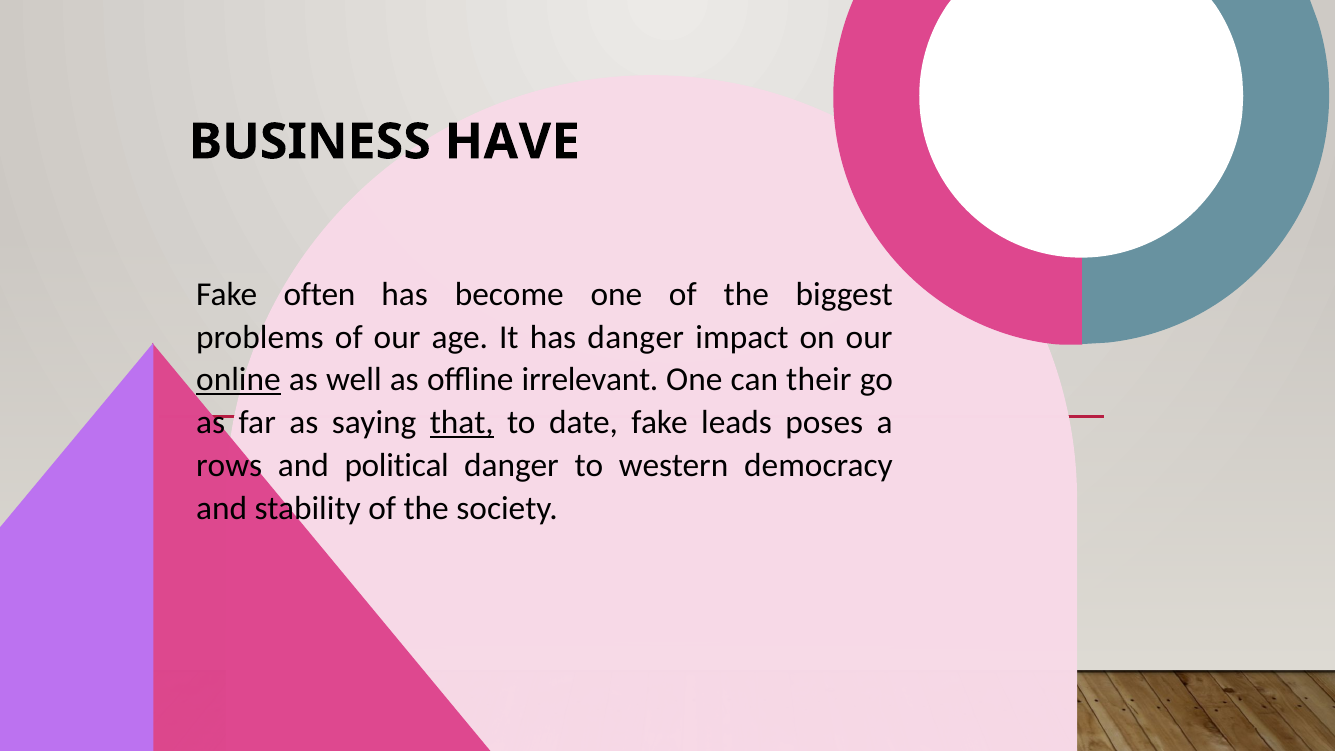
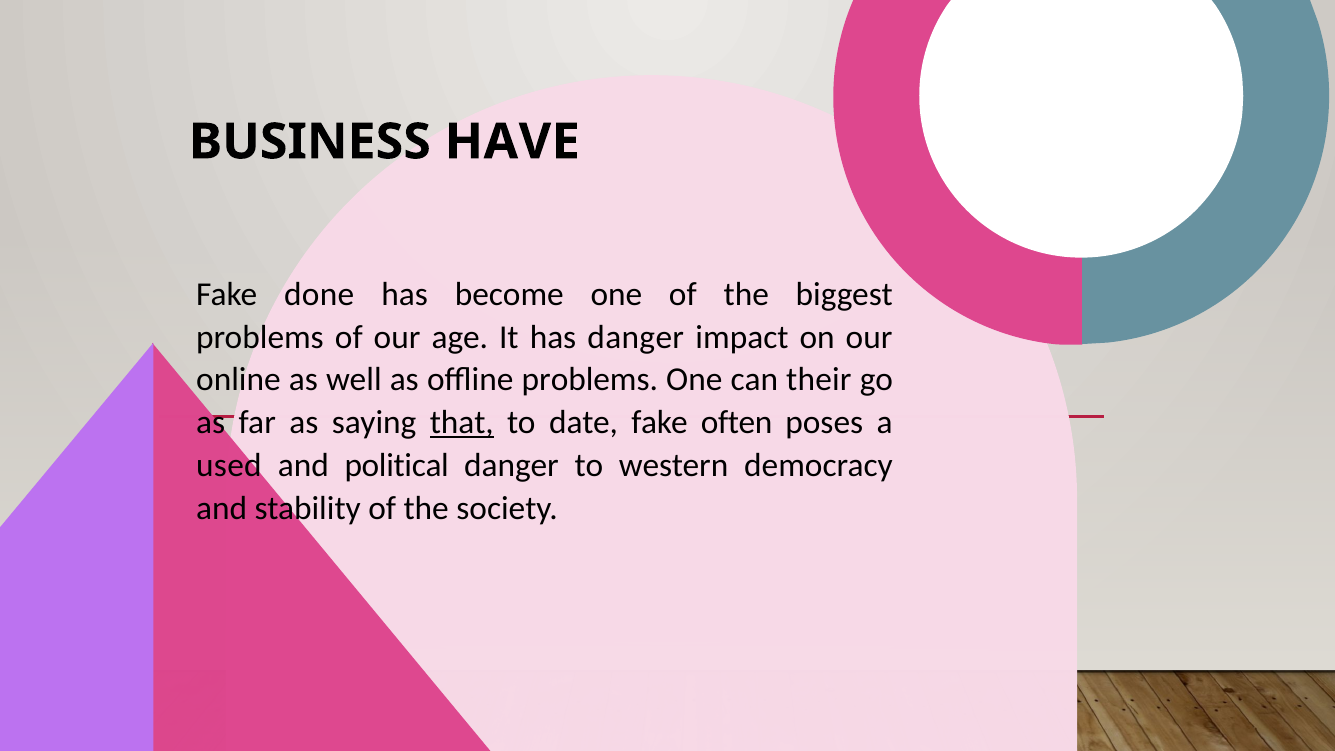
often: often -> done
online underline: present -> none
offline irrelevant: irrelevant -> problems
leads: leads -> often
rows: rows -> used
